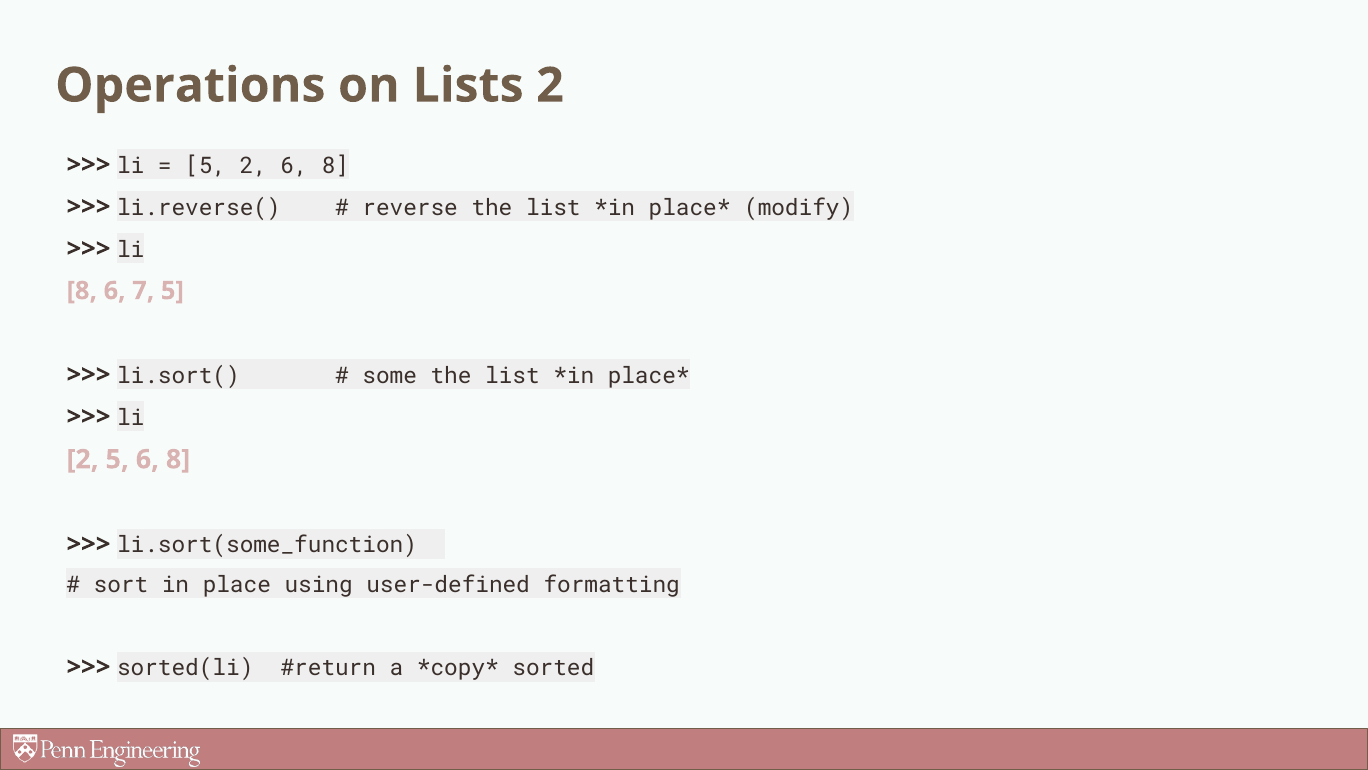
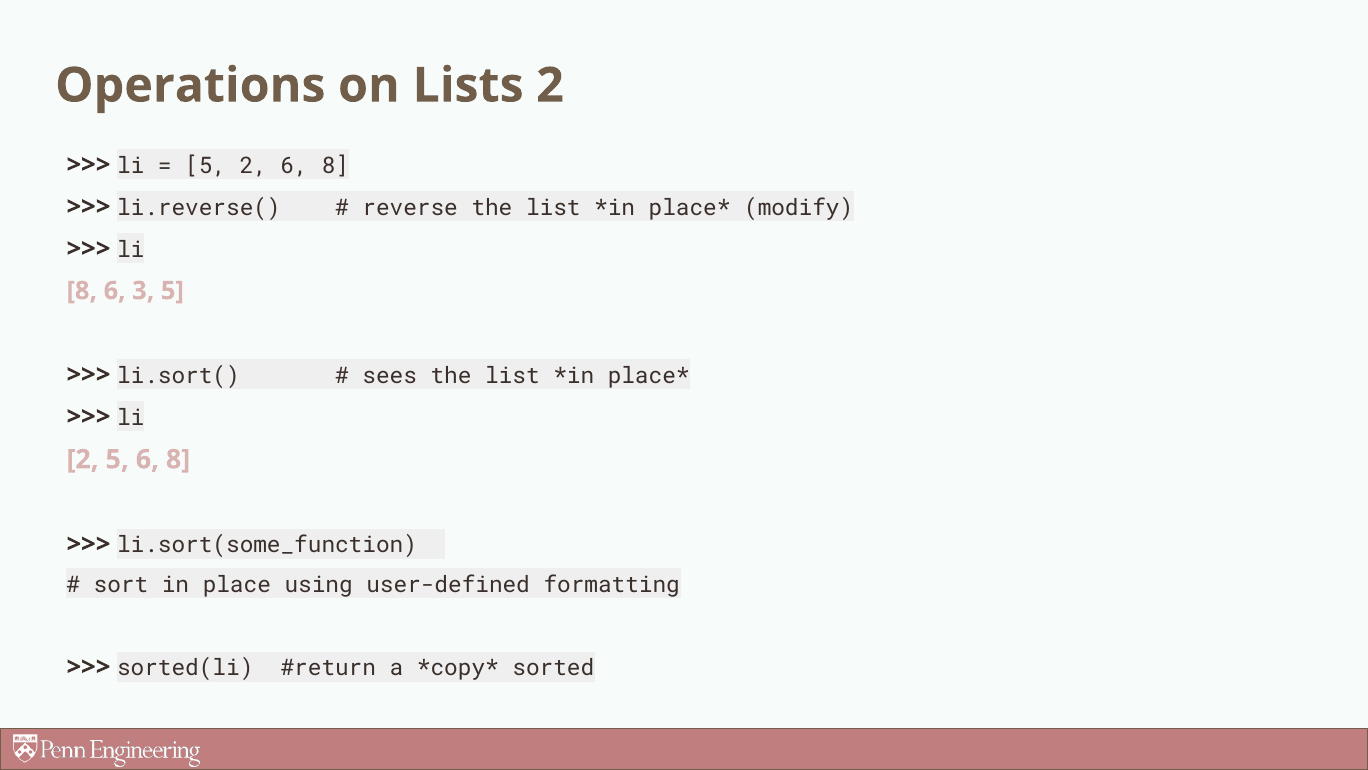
7: 7 -> 3
some: some -> sees
